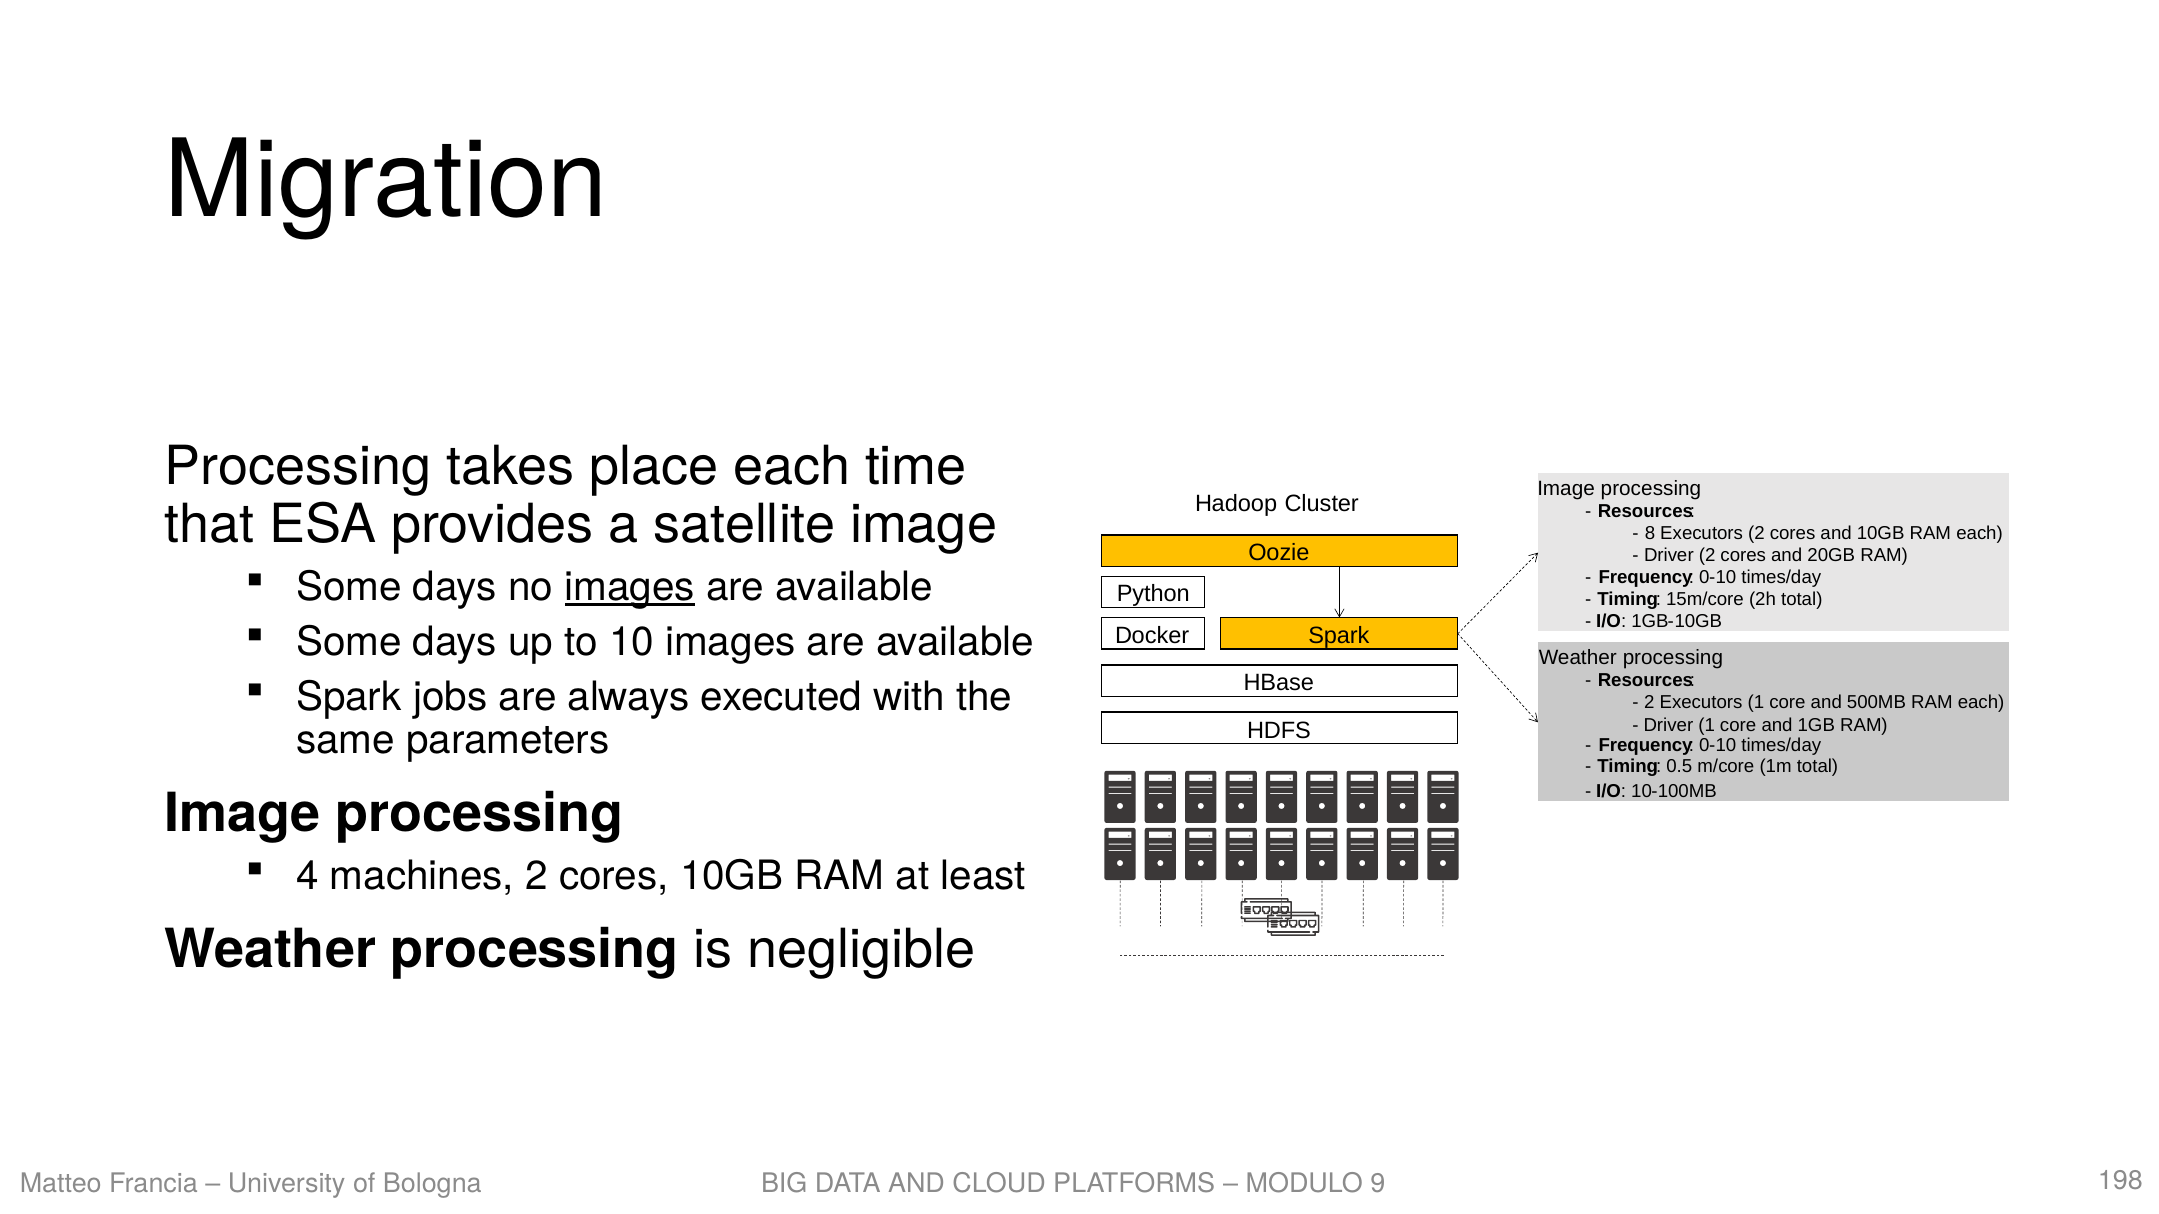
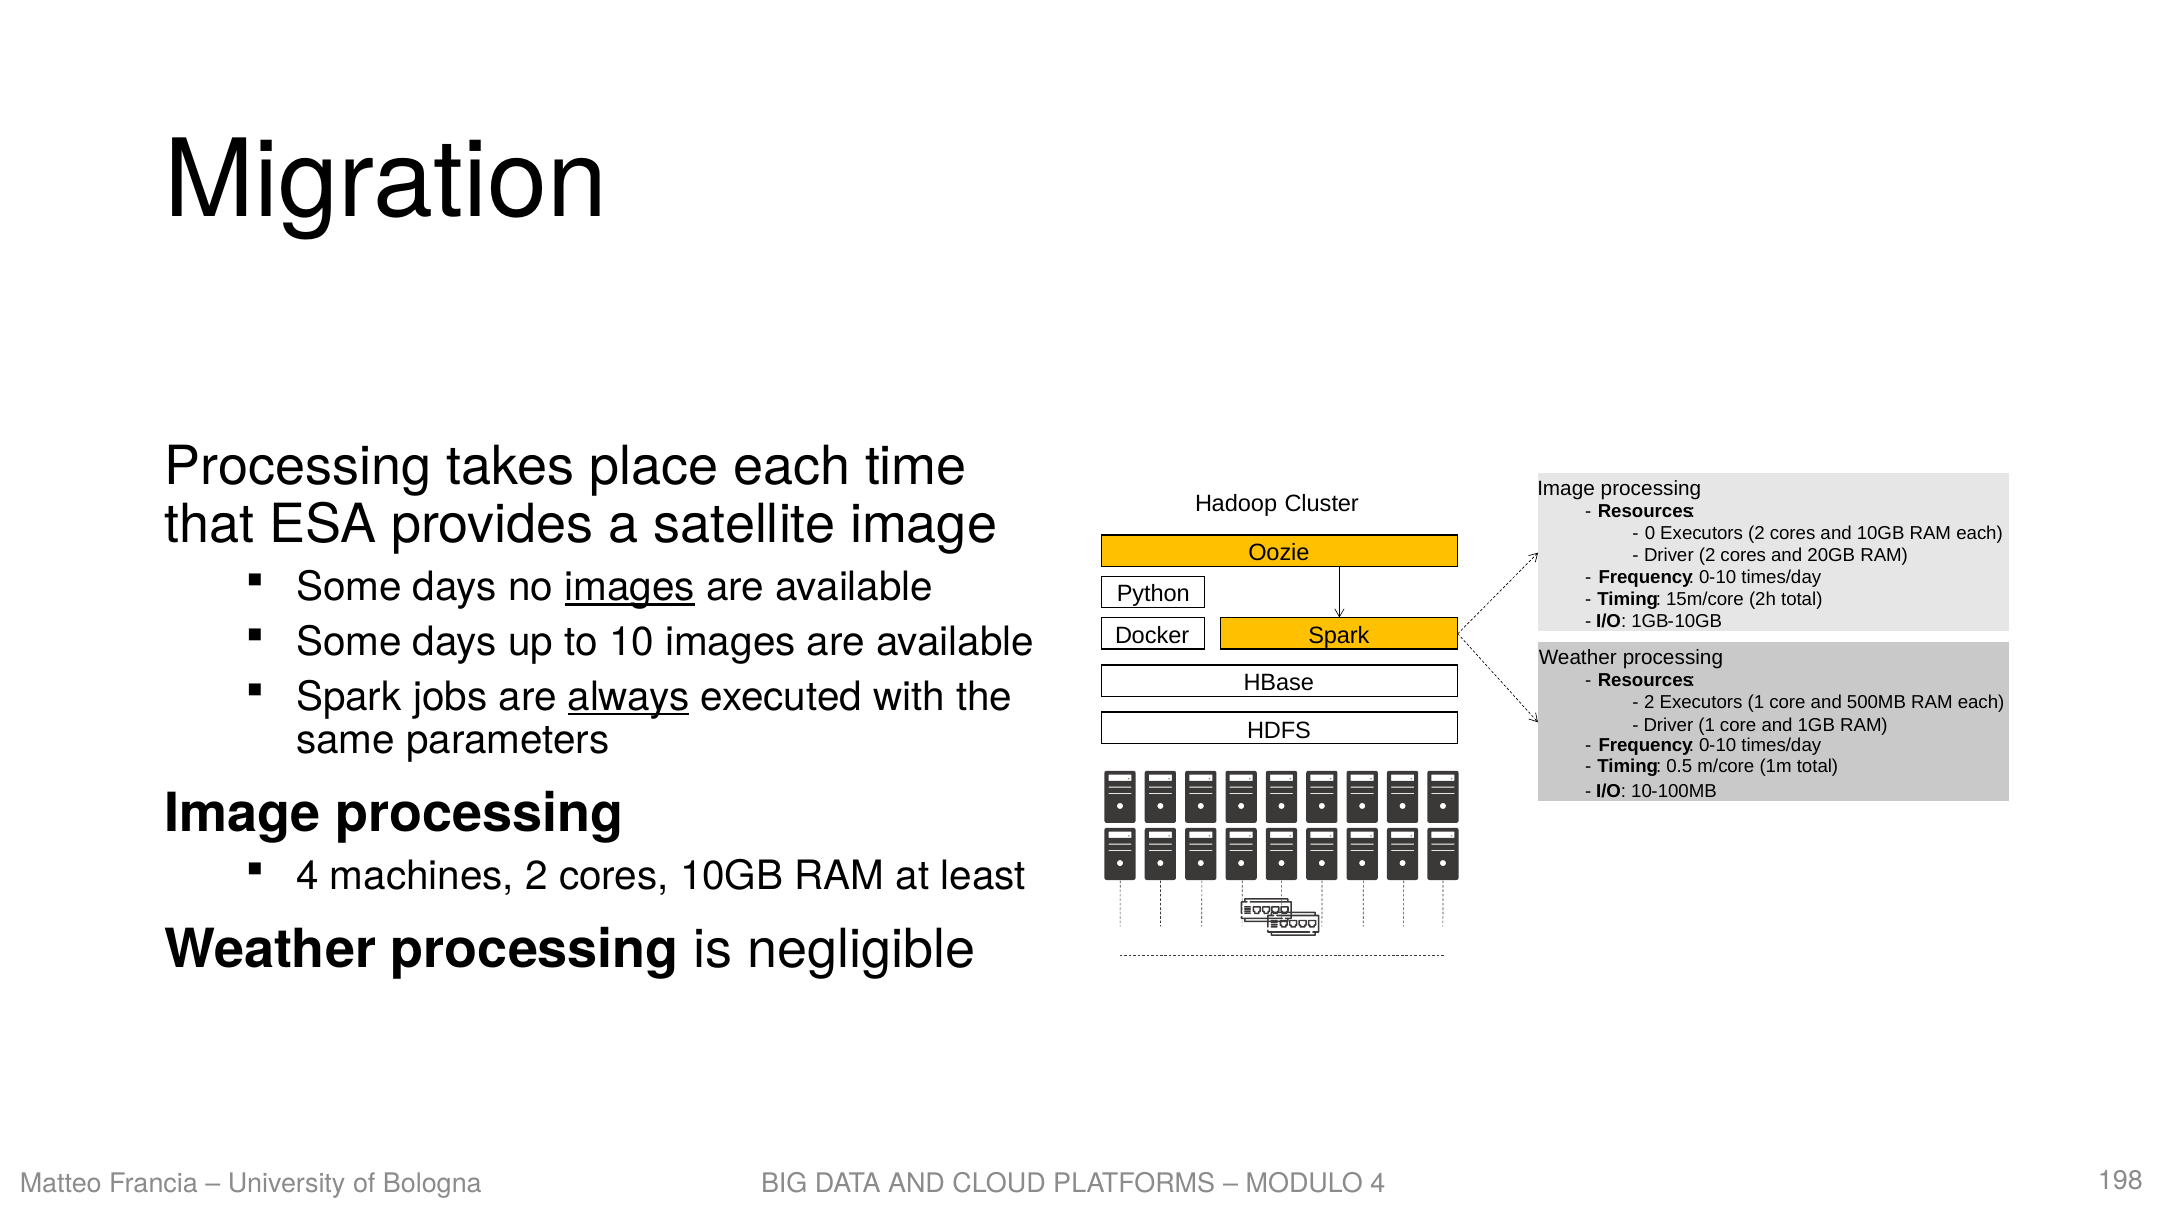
8: 8 -> 0
always underline: none -> present
9 at (1378, 1184): 9 -> 4
